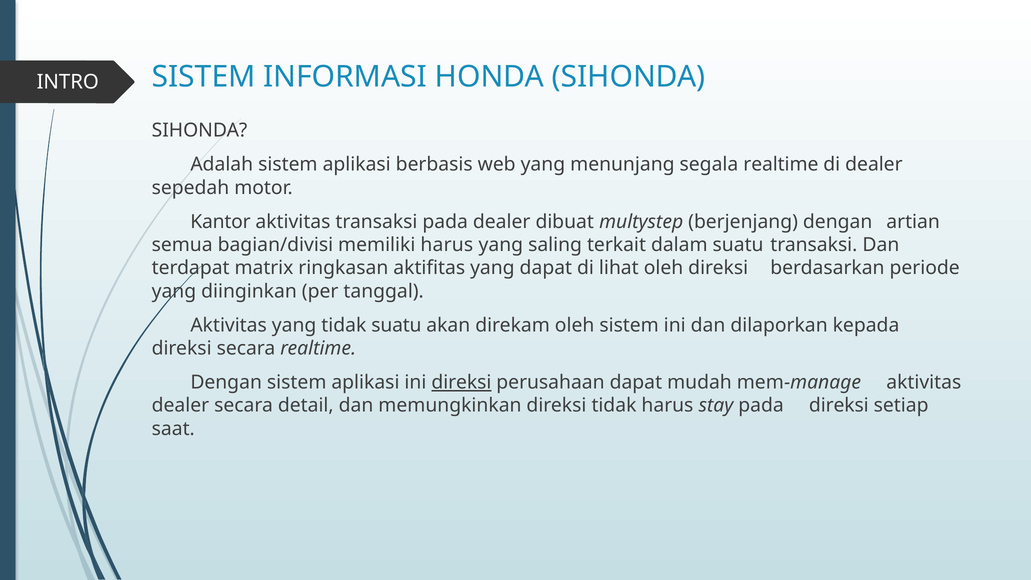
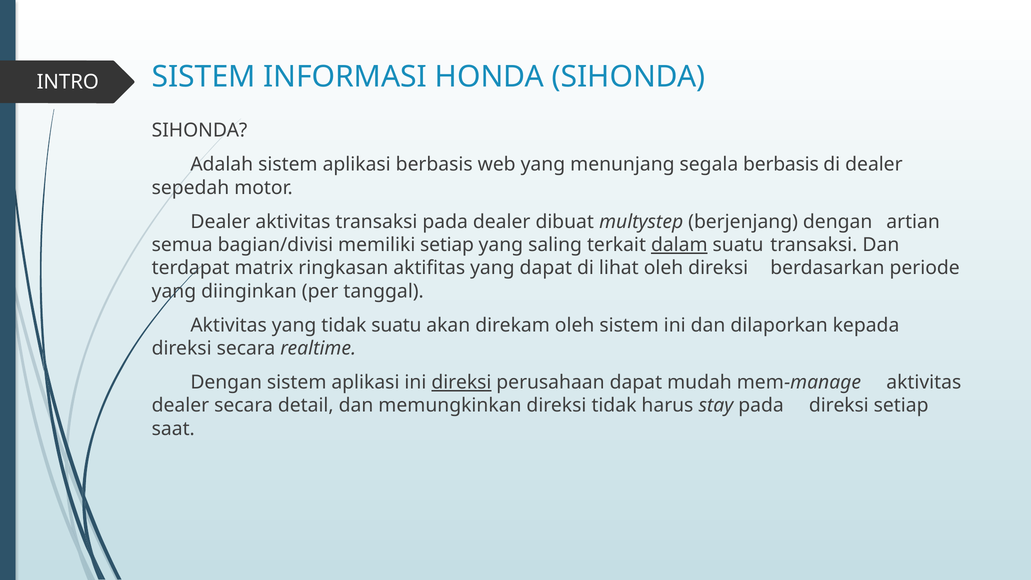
segala realtime: realtime -> berbasis
Kantor at (221, 222): Kantor -> Dealer
memiliki harus: harus -> setiap
dalam underline: none -> present
